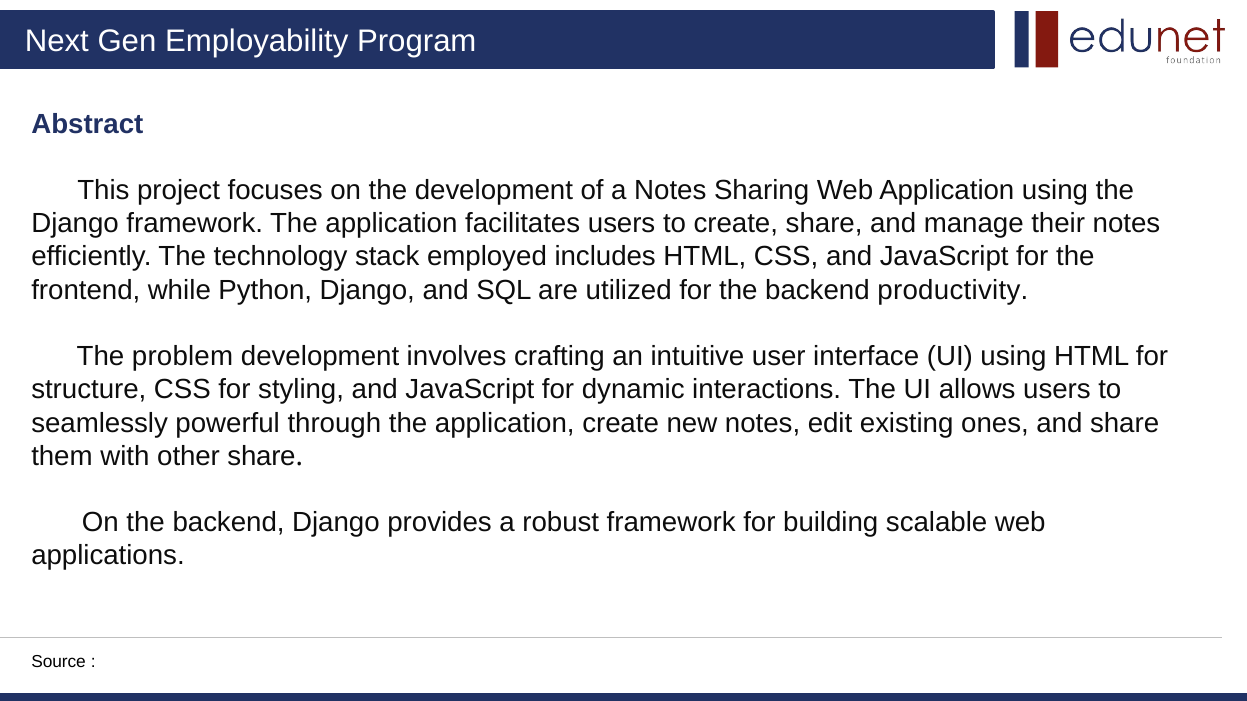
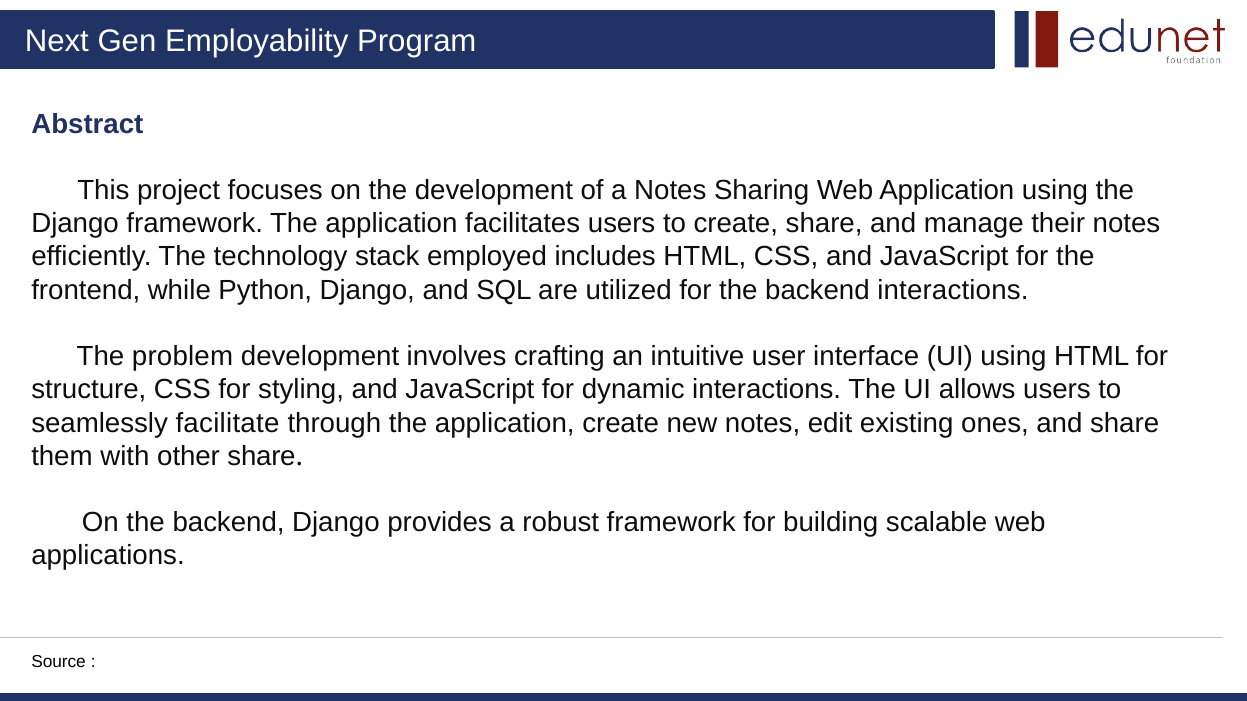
backend productivity: productivity -> interactions
powerful: powerful -> facilitate
